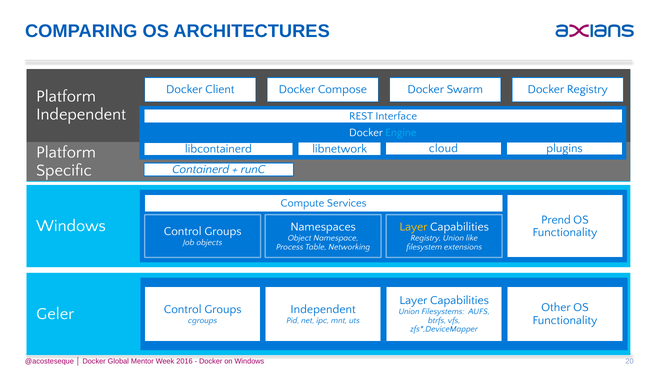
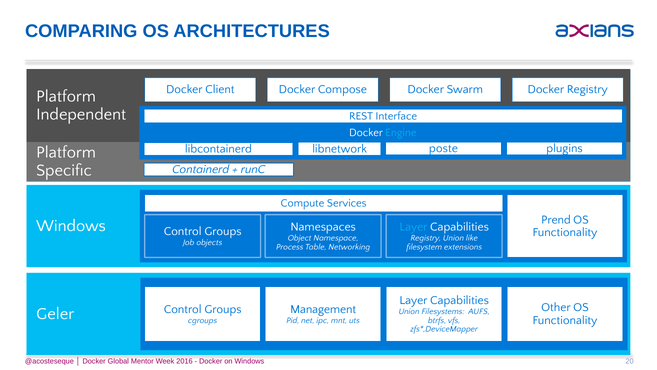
cloud: cloud -> poste
Layer at (413, 227) colour: yellow -> light blue
Independent at (323, 309): Independent -> Management
